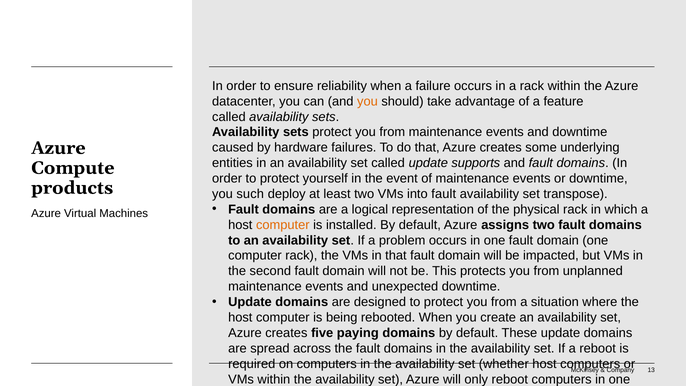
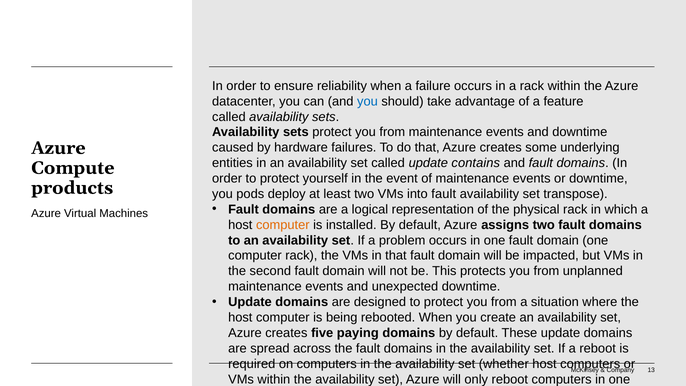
you at (367, 101) colour: orange -> blue
supports: supports -> contains
such: such -> pods
